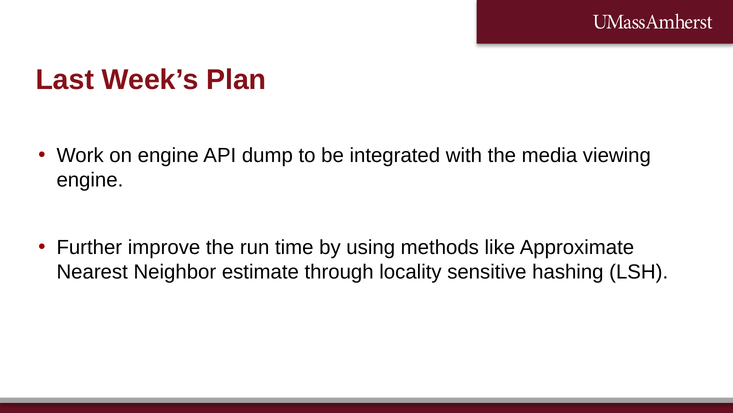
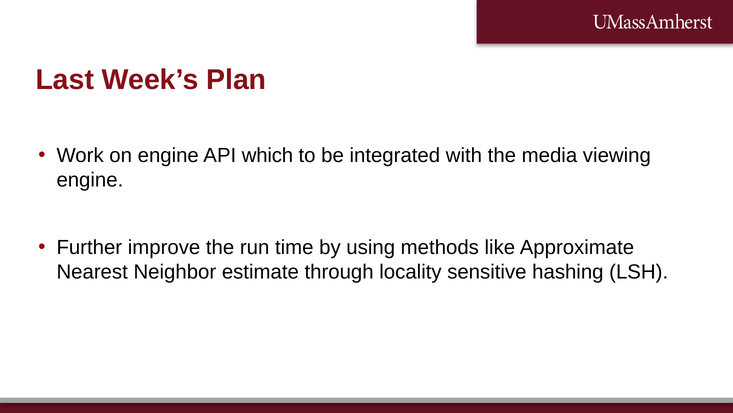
dump: dump -> which
